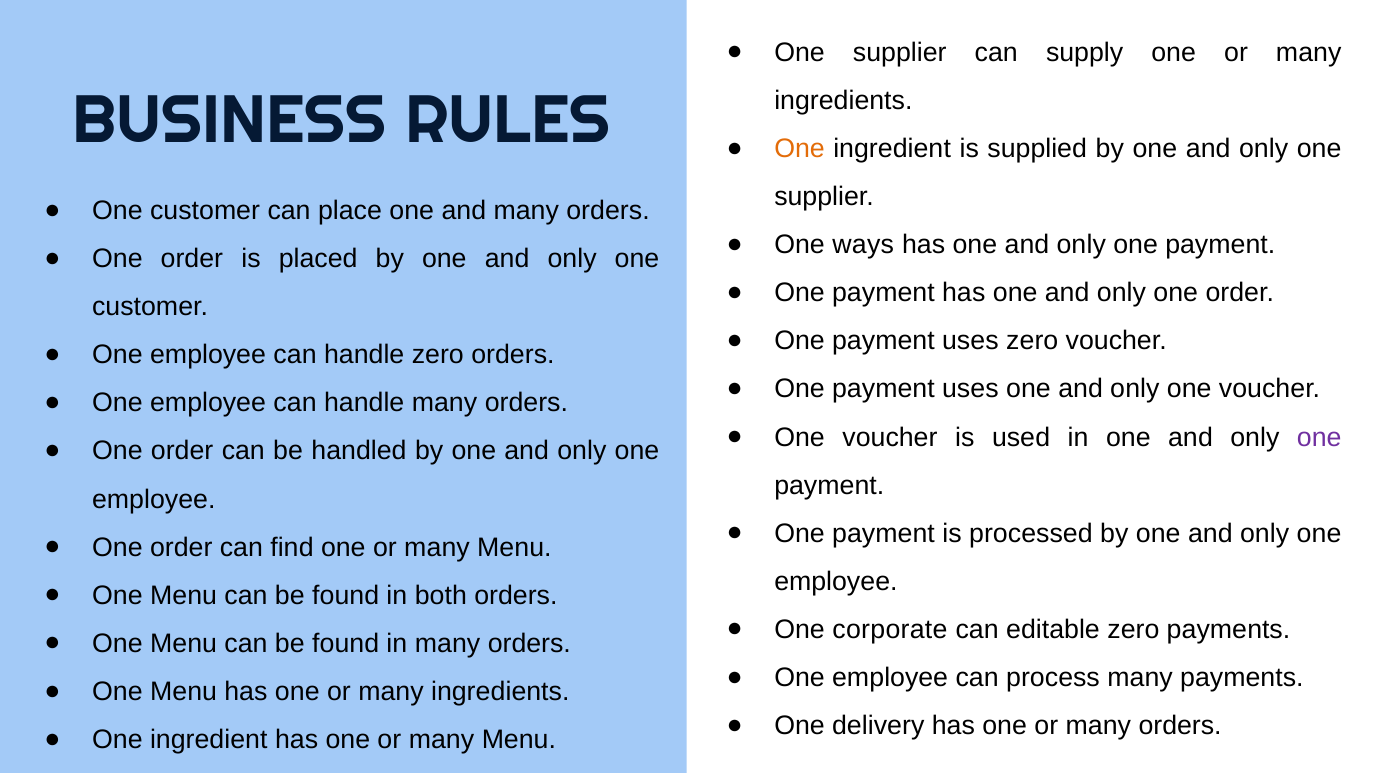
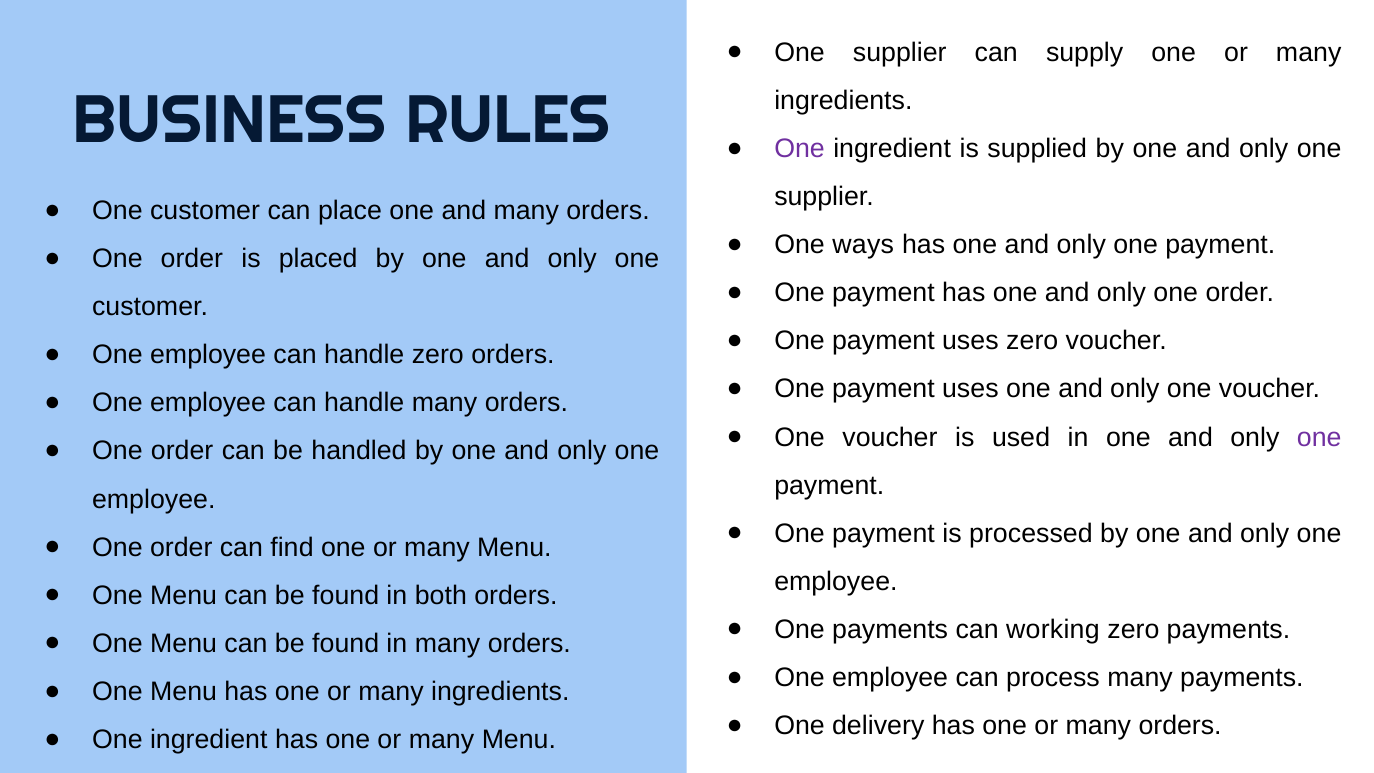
One at (800, 149) colour: orange -> purple
One corporate: corporate -> payments
editable: editable -> working
